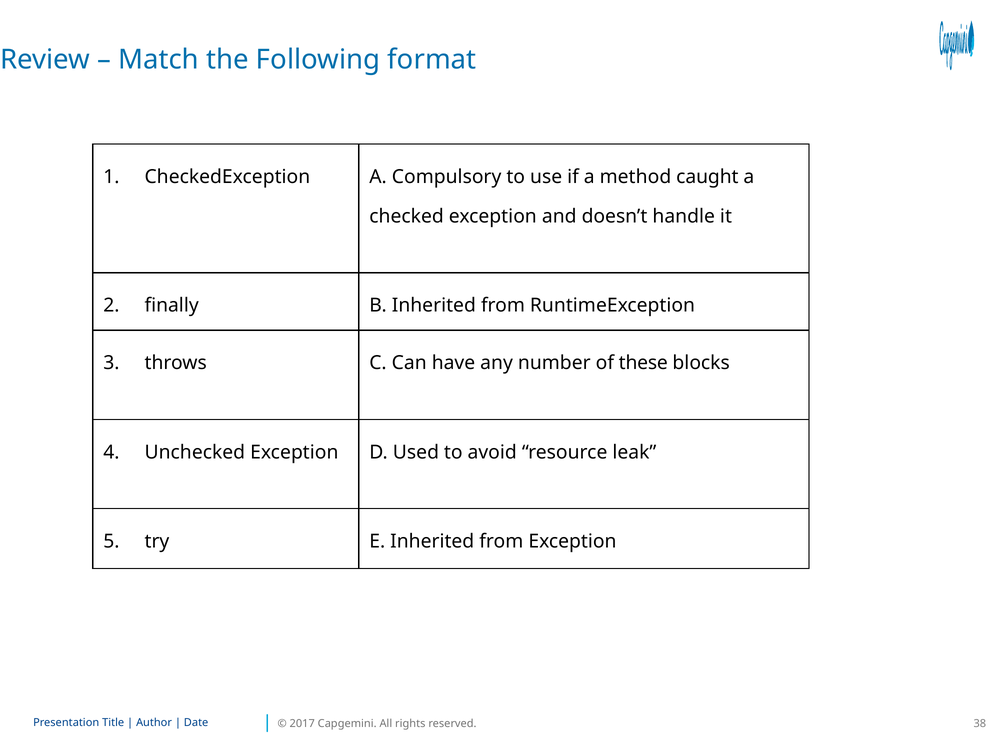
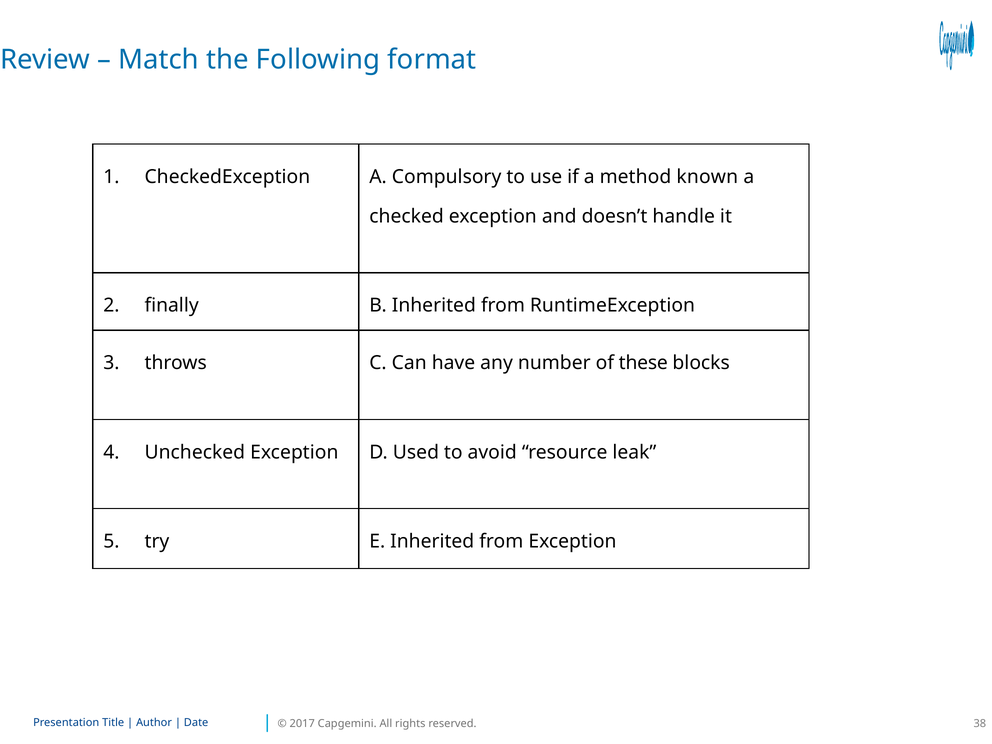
caught: caught -> known
